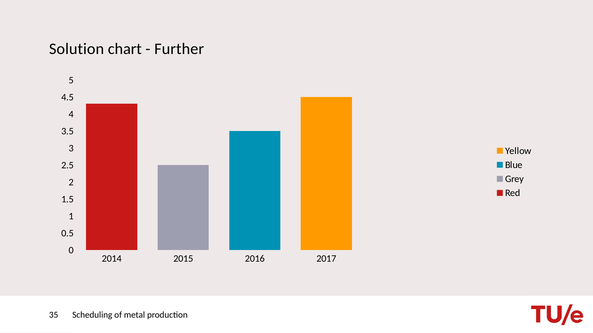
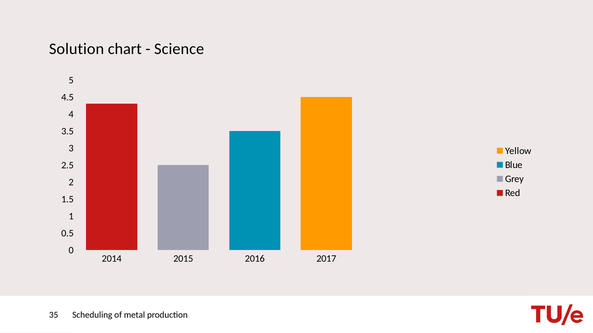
Further: Further -> Science
